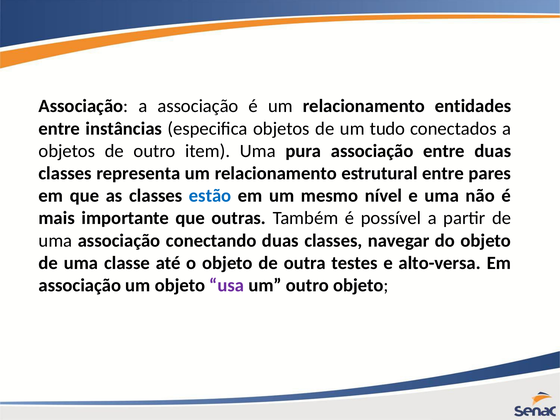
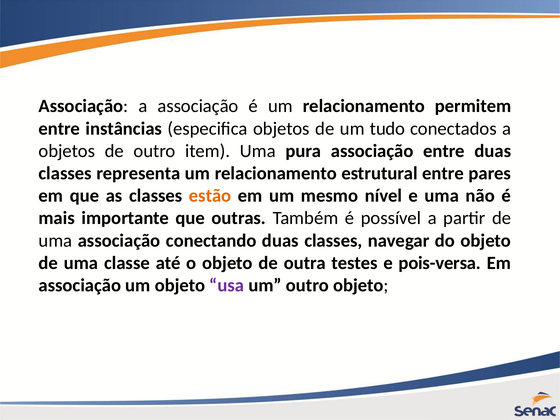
entidades: entidades -> permitem
estão colour: blue -> orange
alto-versa: alto-versa -> pois-versa
